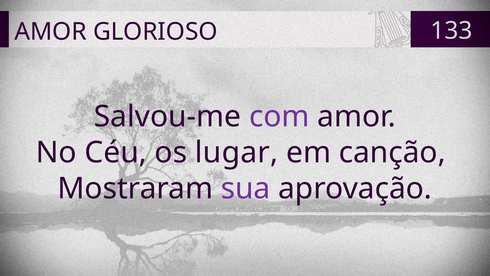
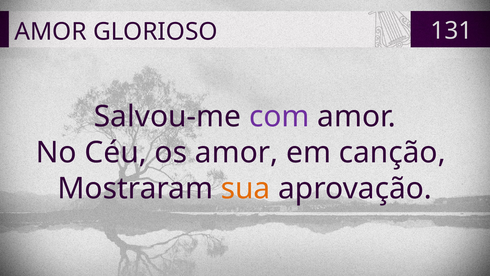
133: 133 -> 131
os lugar: lugar -> amor
sua colour: purple -> orange
